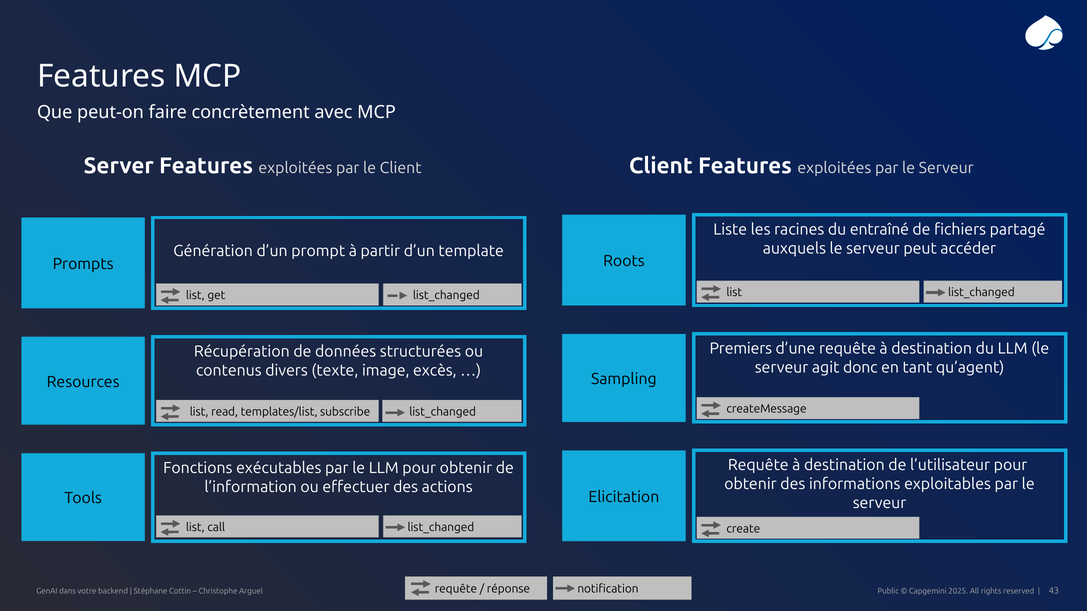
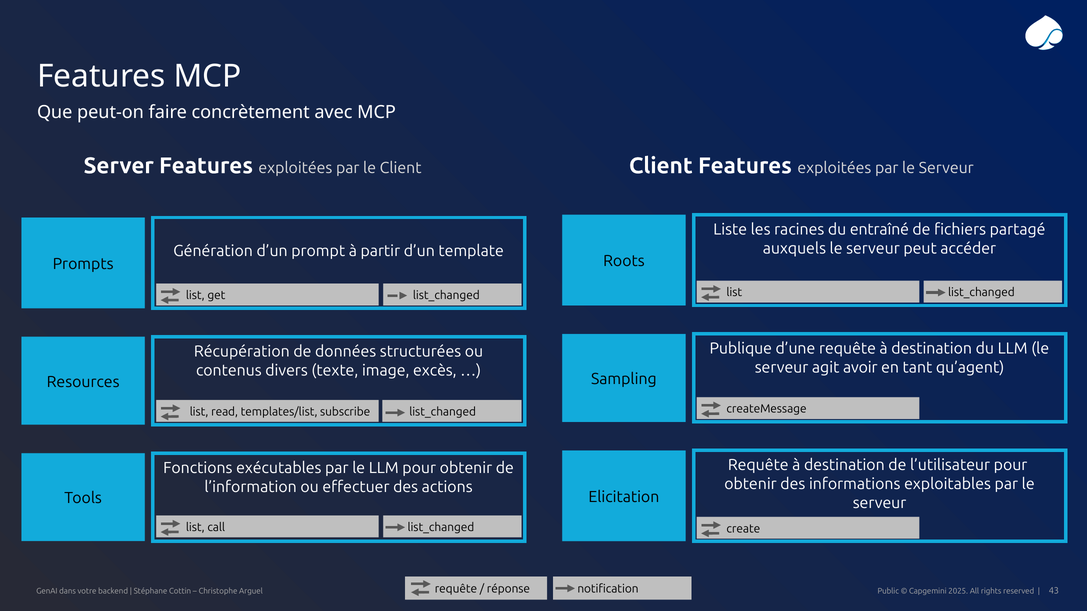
Premiers: Premiers -> Publique
donc: donc -> avoir
